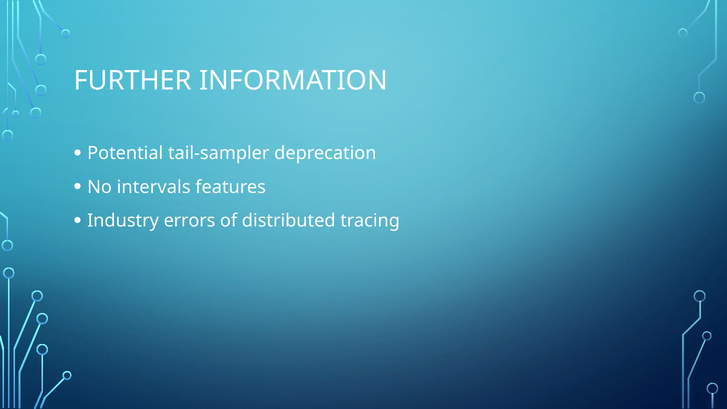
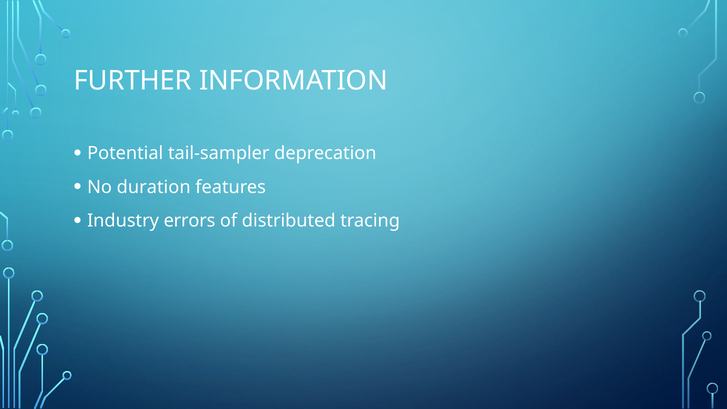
intervals: intervals -> duration
